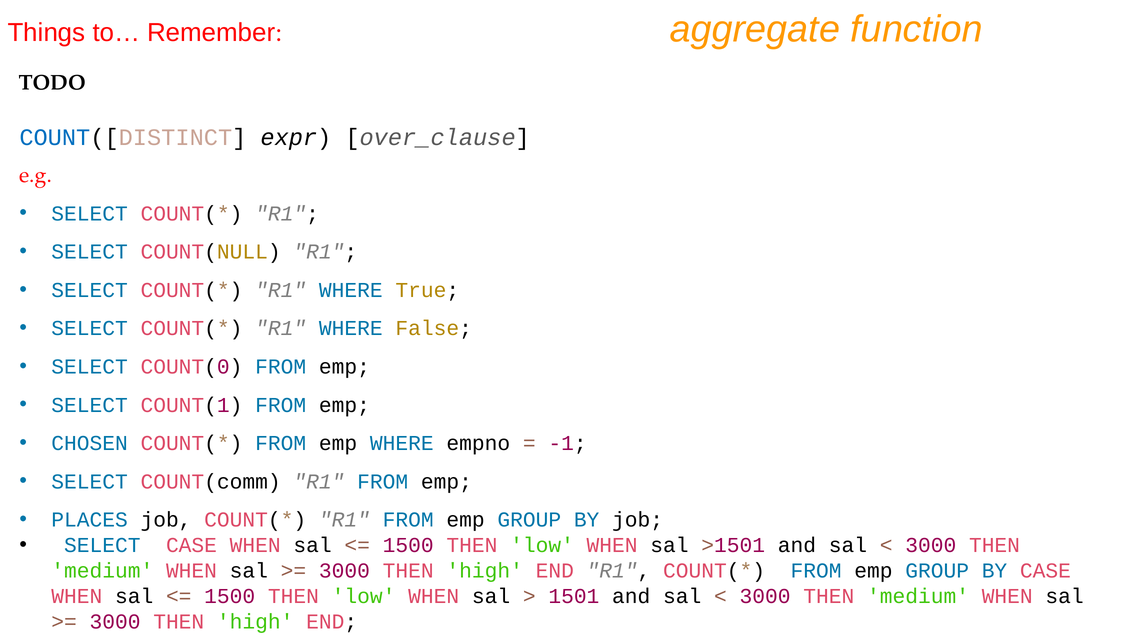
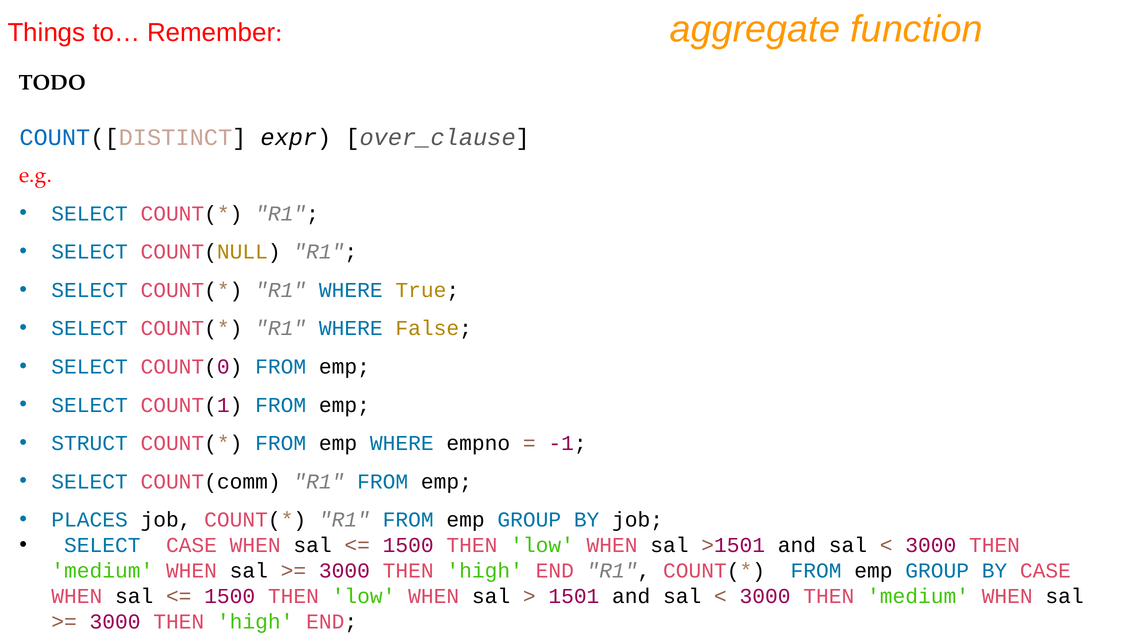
CHOSEN: CHOSEN -> STRUCT
